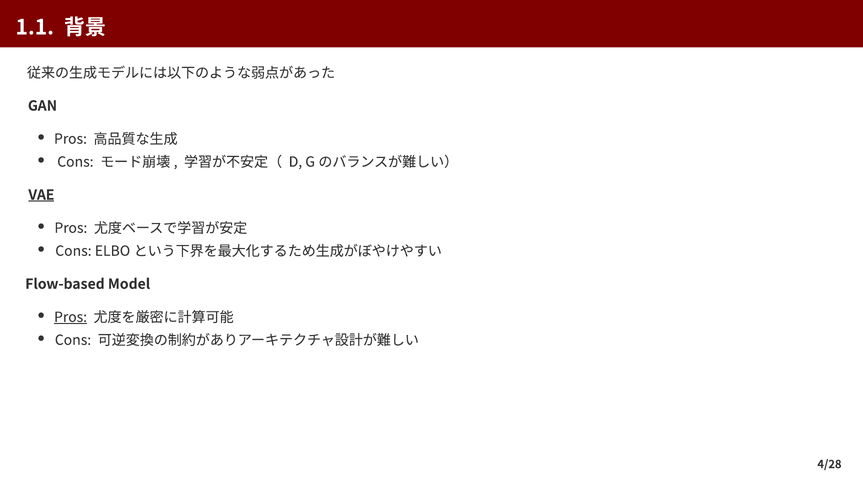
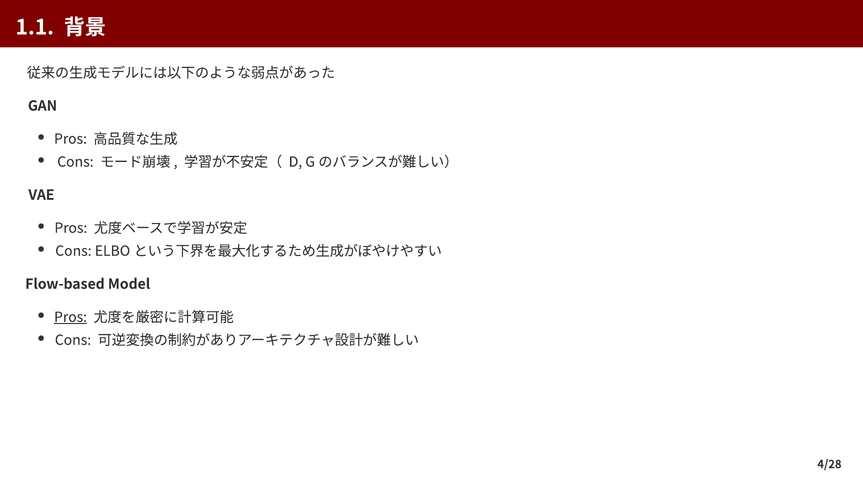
VAE underline: present -> none
